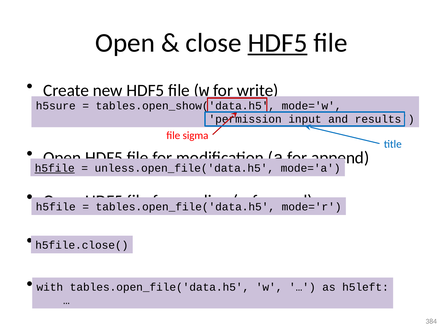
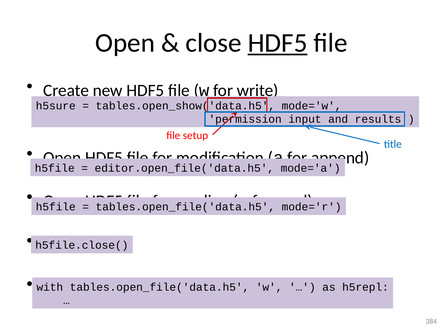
sigma: sigma -> setup
h5file at (55, 168) underline: present -> none
unless.open_file('data.h5: unless.open_file('data.h5 -> editor.open_file('data.h5
h5left: h5left -> h5repl
